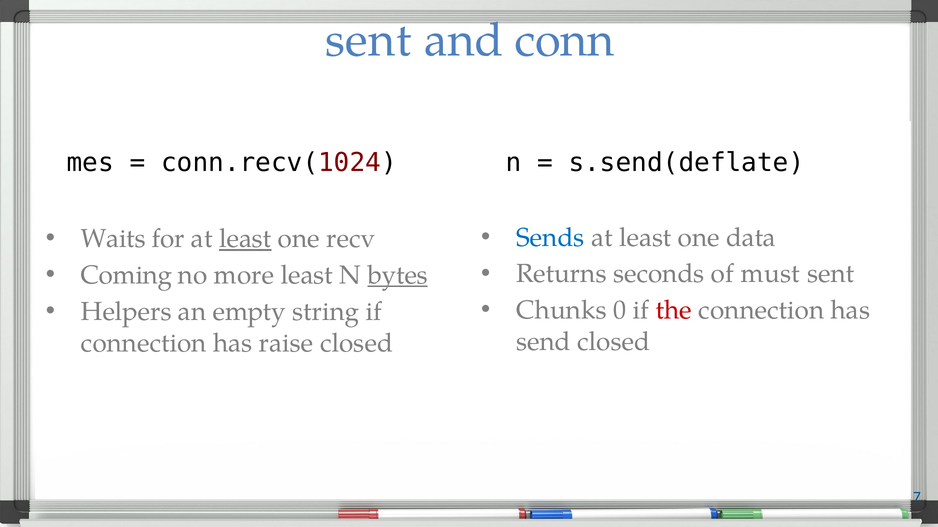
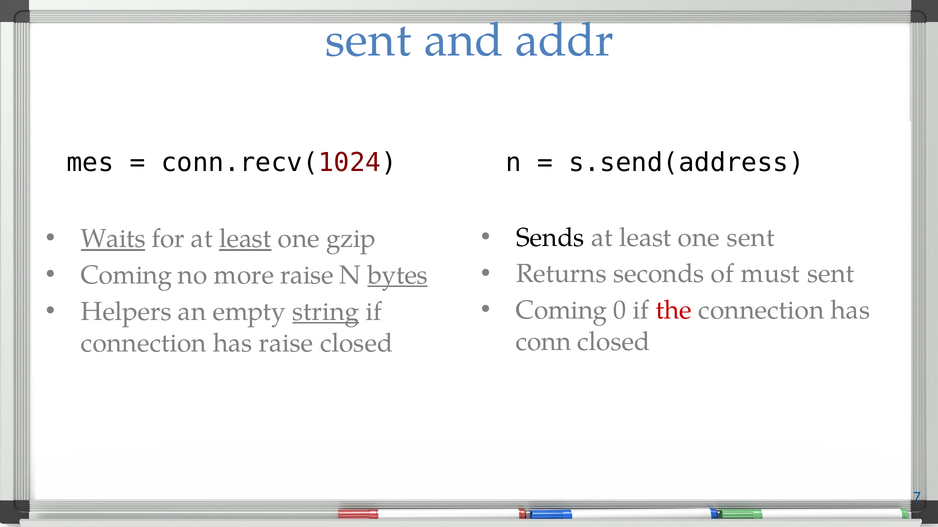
conn: conn -> addr
s.send(deflate: s.send(deflate -> s.send(address
Sends colour: blue -> black
one data: data -> sent
Waits underline: none -> present
recv: recv -> gzip
more least: least -> raise
Chunks at (561, 311): Chunks -> Coming
string underline: none -> present
send: send -> conn
